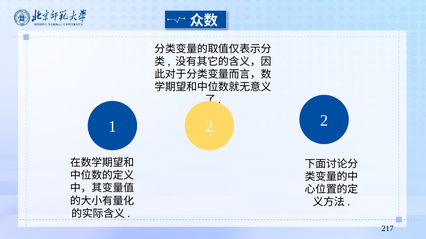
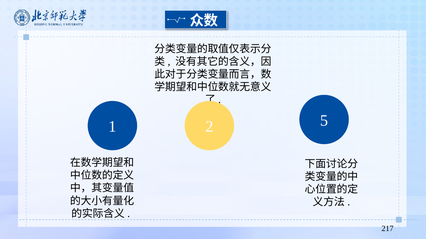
2 2: 2 -> 5
